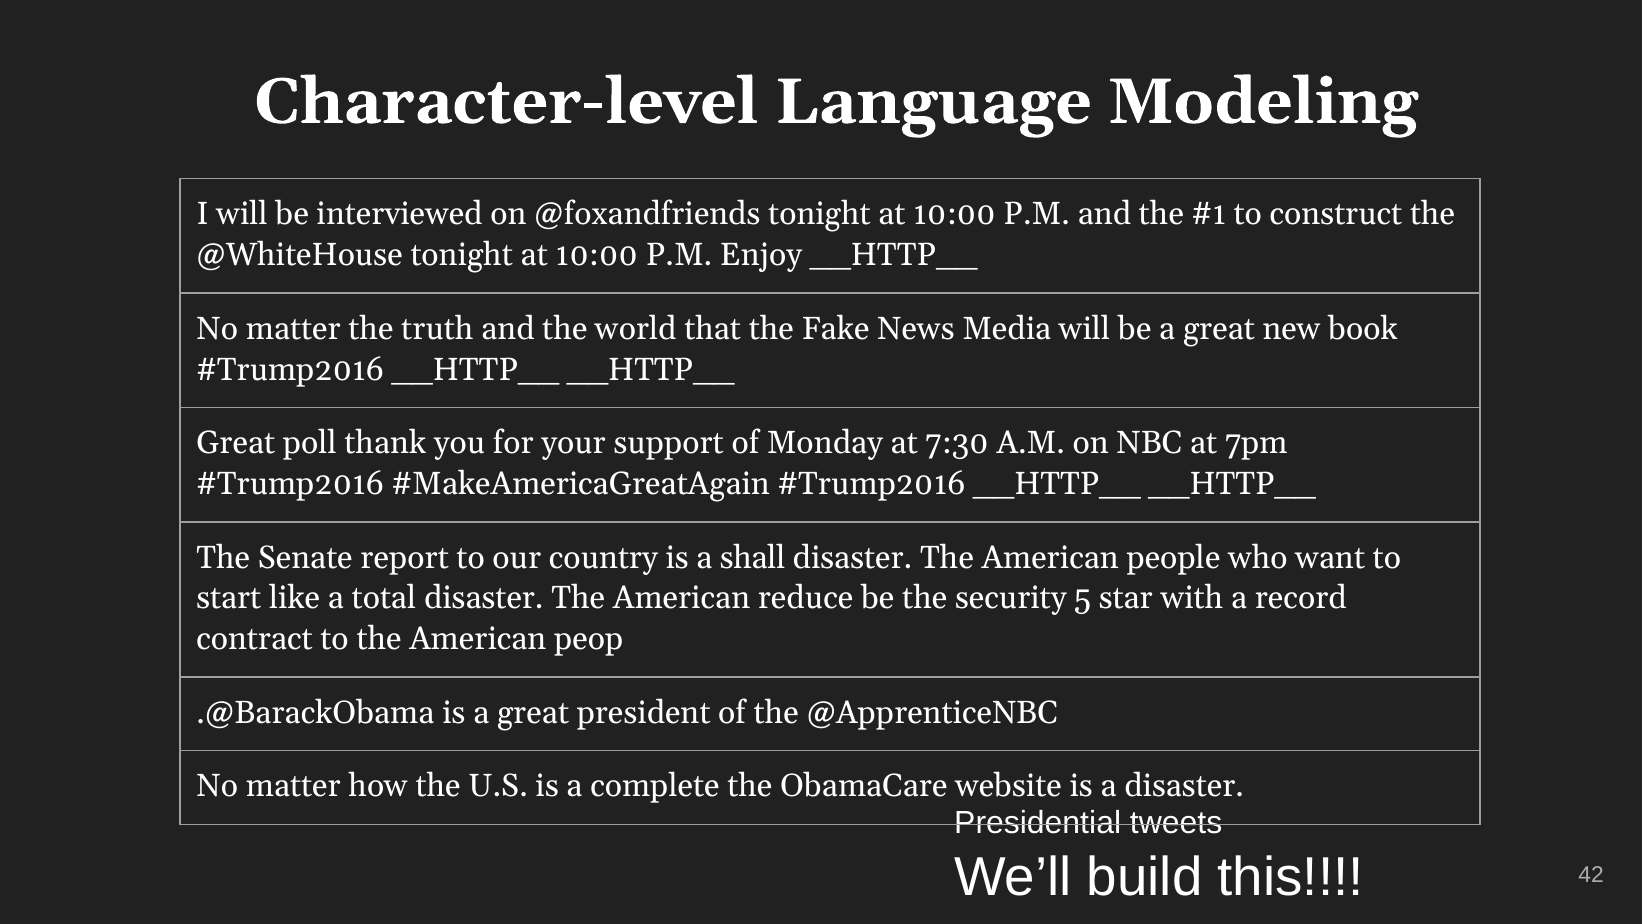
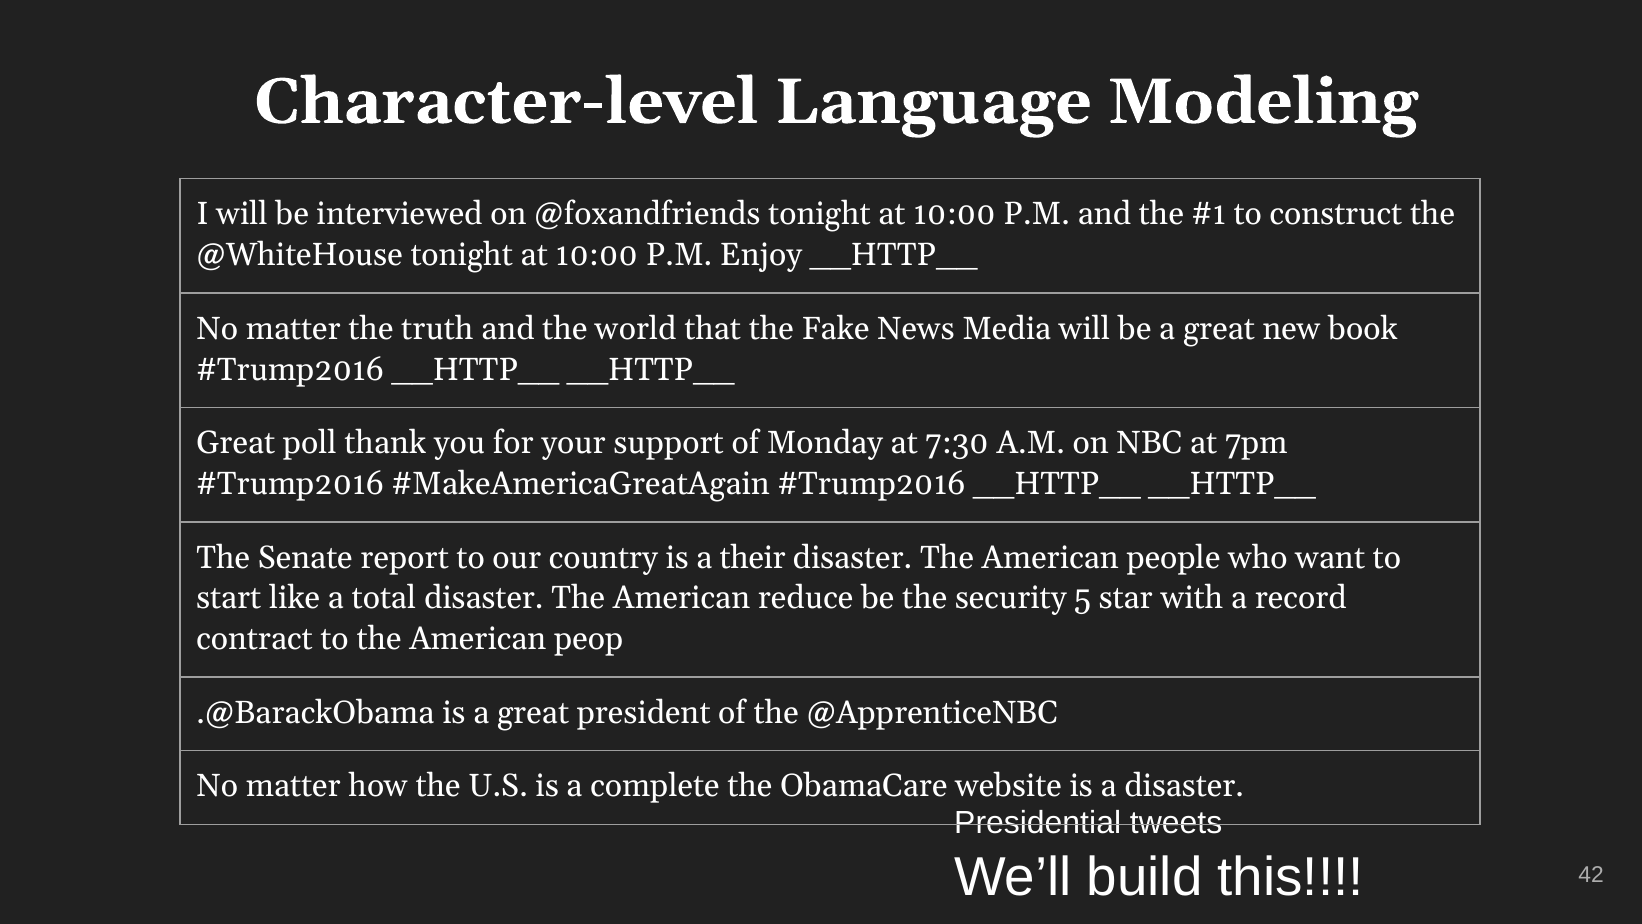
shall: shall -> their
